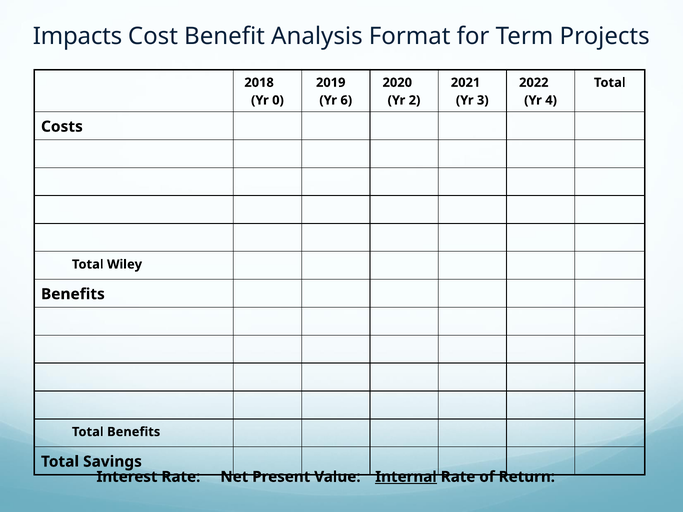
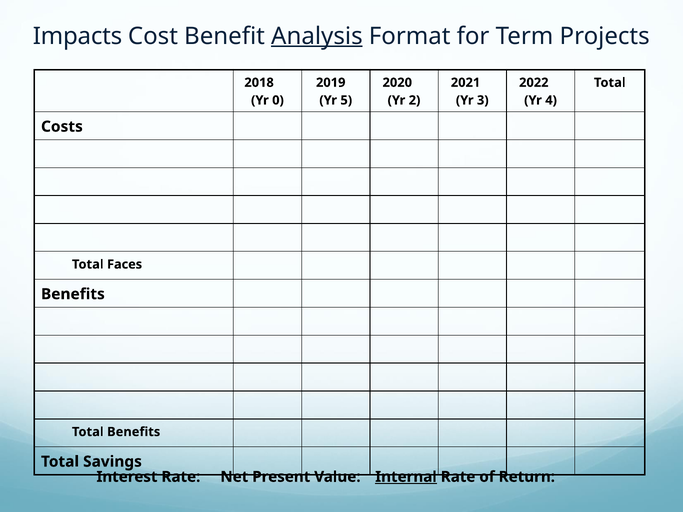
Analysis underline: none -> present
6: 6 -> 5
Wiley: Wiley -> Faces
